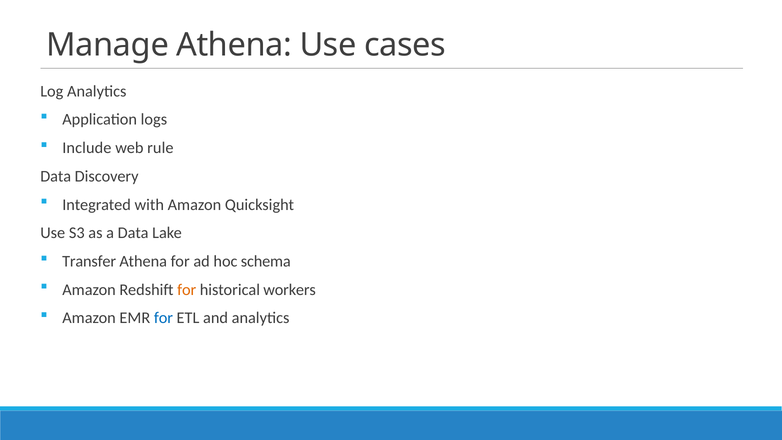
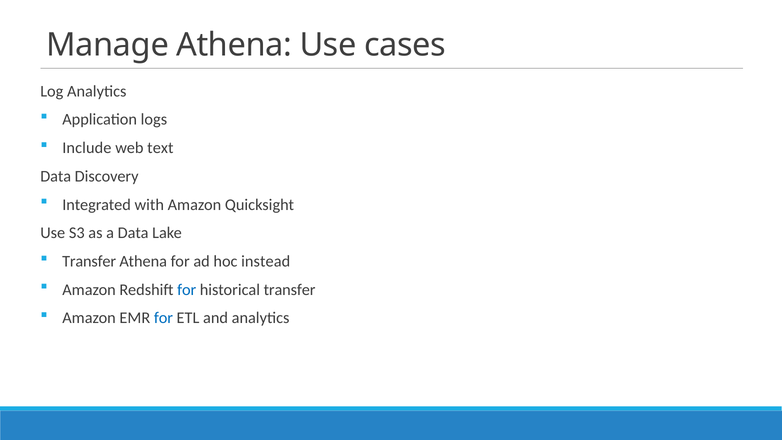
rule: rule -> text
schema: schema -> instead
for at (187, 290) colour: orange -> blue
historical workers: workers -> transfer
